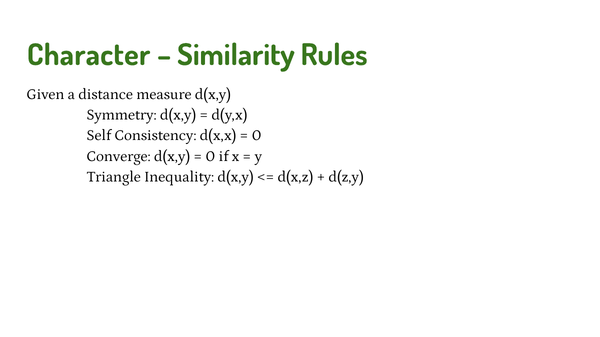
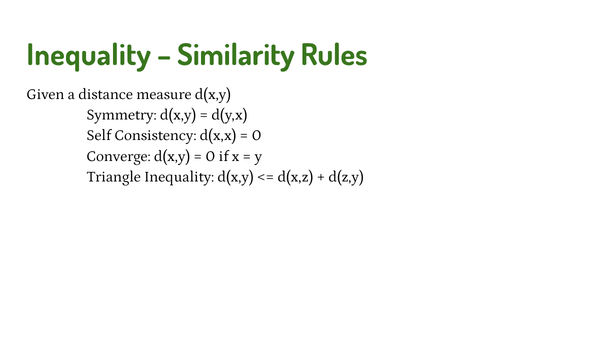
Character at (89, 55): Character -> Inequality
